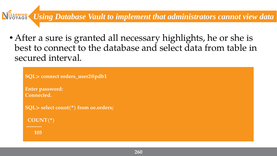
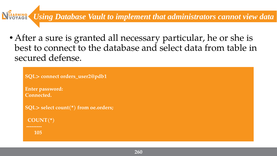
highlights: highlights -> particular
interval: interval -> defense
